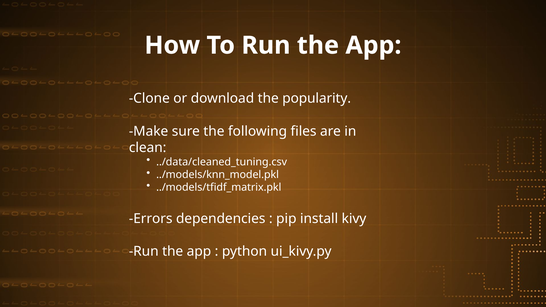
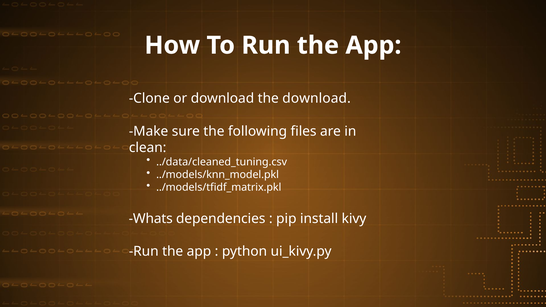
the popularity: popularity -> download
Errors: Errors -> Whats
